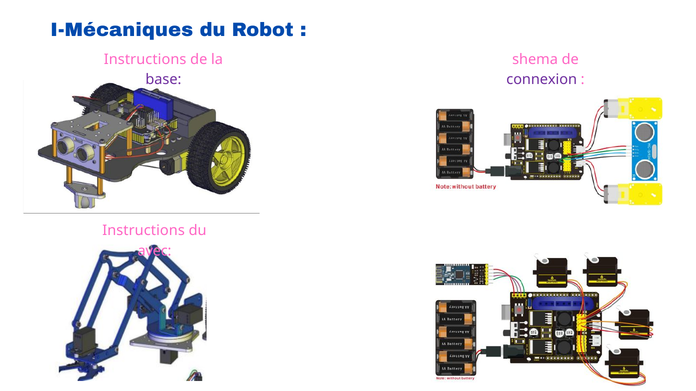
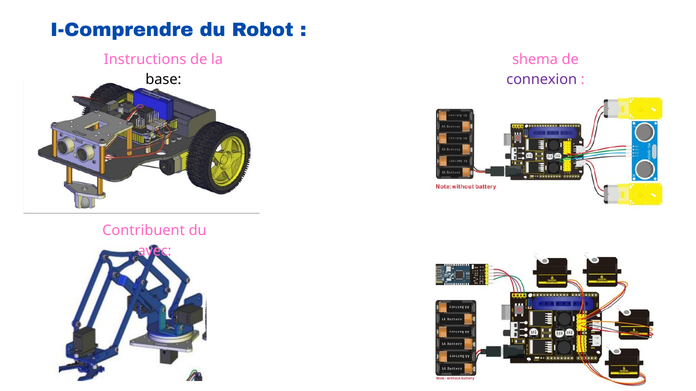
I-Mécaniques: I-Mécaniques -> I-Comprendre
base colour: purple -> black
Instructions at (144, 231): Instructions -> Contribuent
